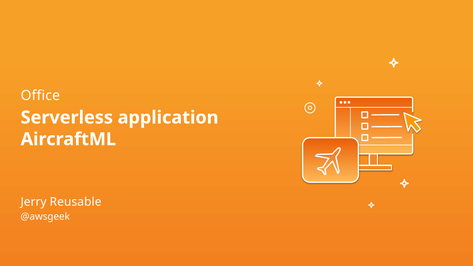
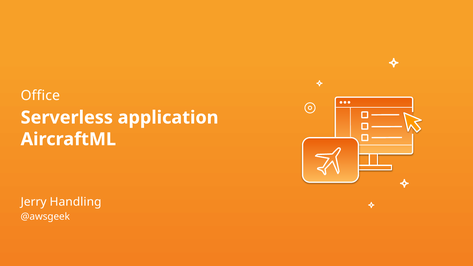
Reusable: Reusable -> Handling
